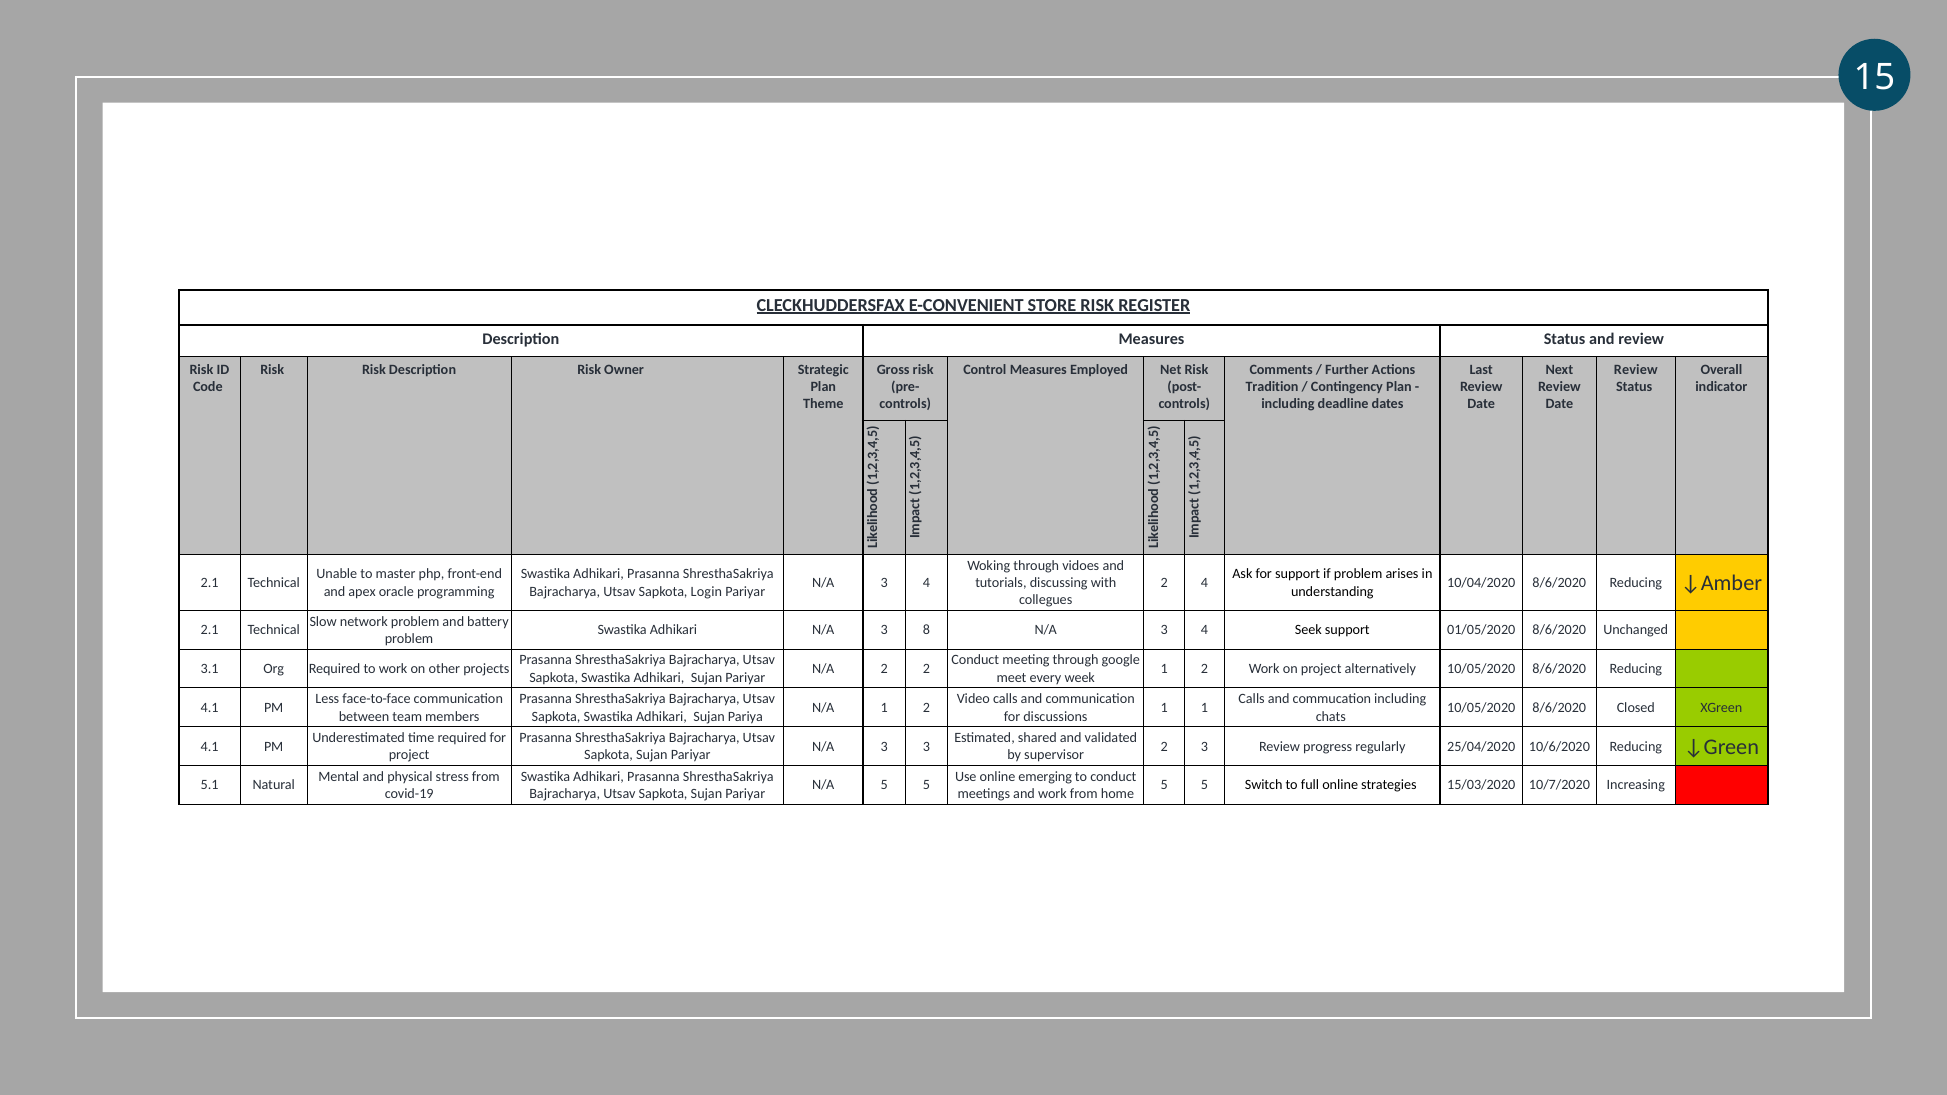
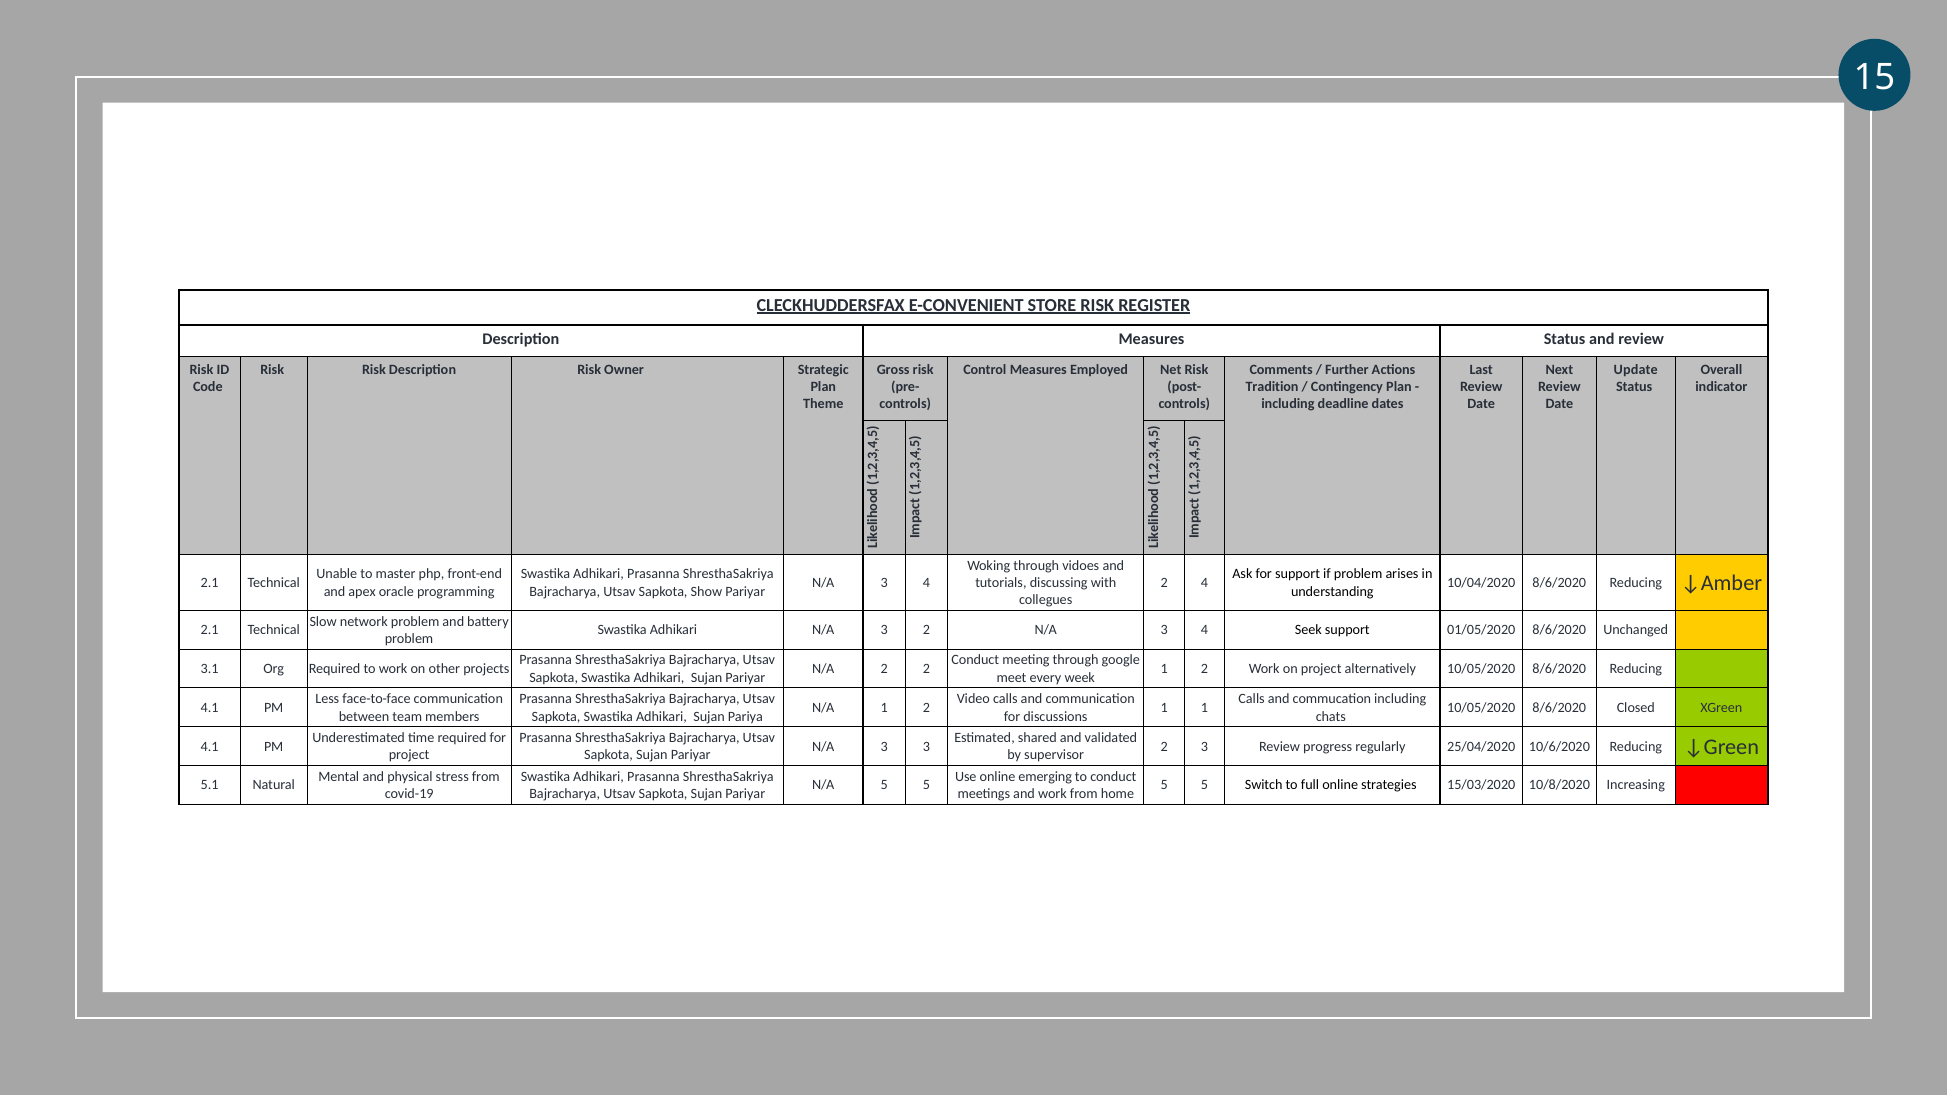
Review at (1636, 370): Review -> Update
Login: Login -> Show
3 8: 8 -> 2
10/7/2020: 10/7/2020 -> 10/8/2020
